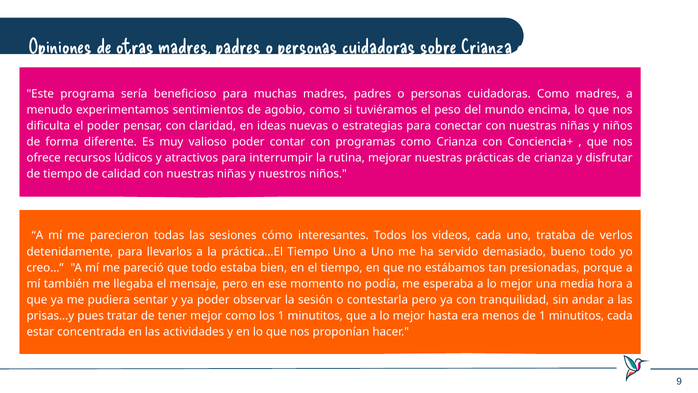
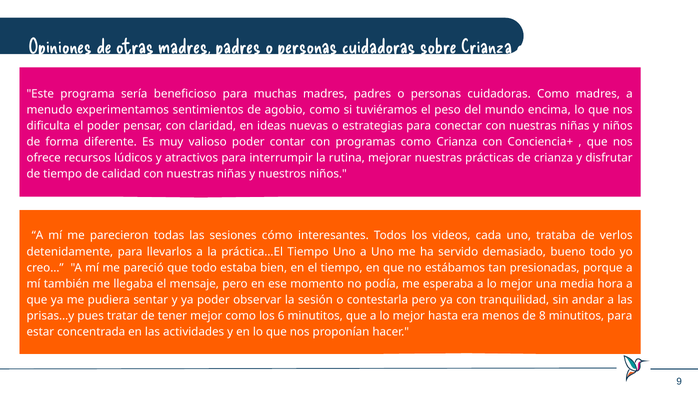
los 1: 1 -> 6
de 1: 1 -> 8
minutitos cada: cada -> para
